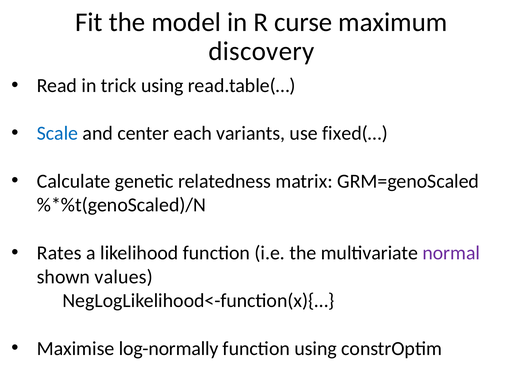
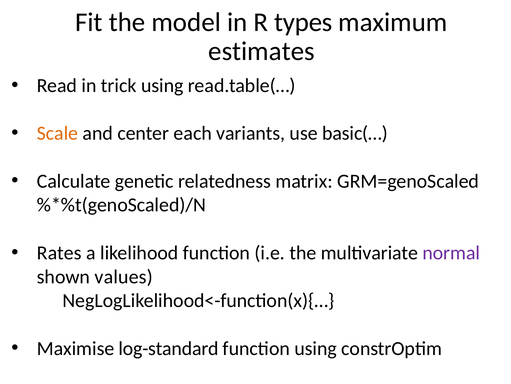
curse: curse -> types
discovery: discovery -> estimates
Scale colour: blue -> orange
fixed(…: fixed(… -> basic(…
log-normally: log-normally -> log-standard
